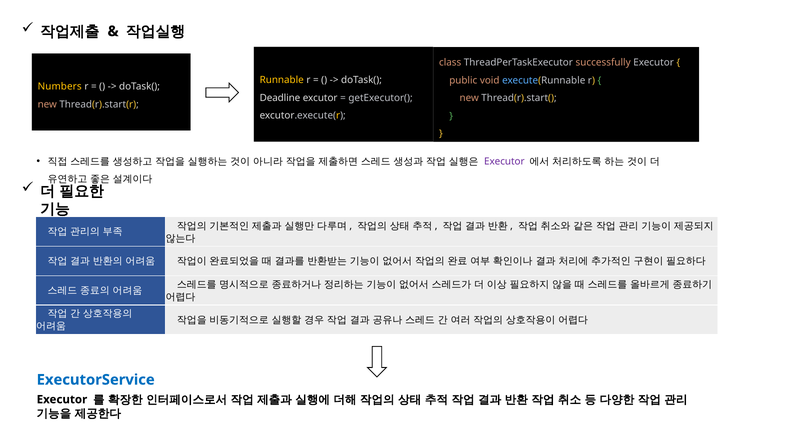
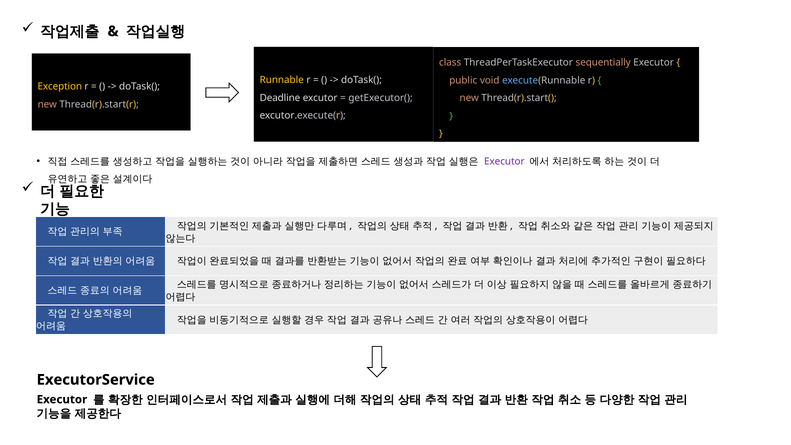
successfully: successfully -> sequentially
Numbers: Numbers -> Exception
ExecutorService colour: blue -> black
